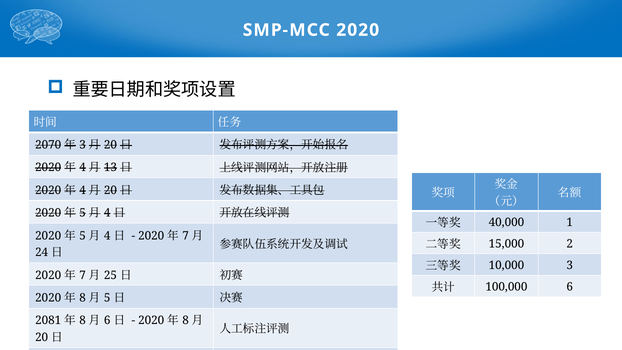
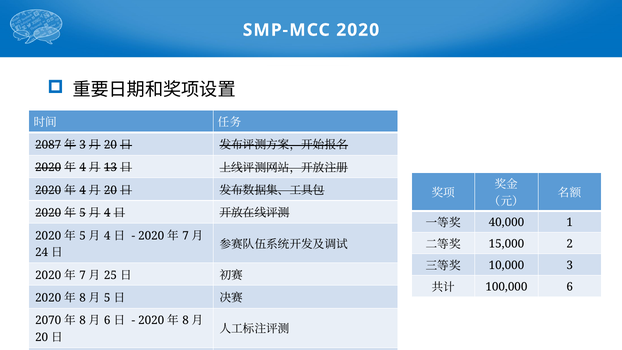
2070: 2070 -> 2087
2081: 2081 -> 2070
